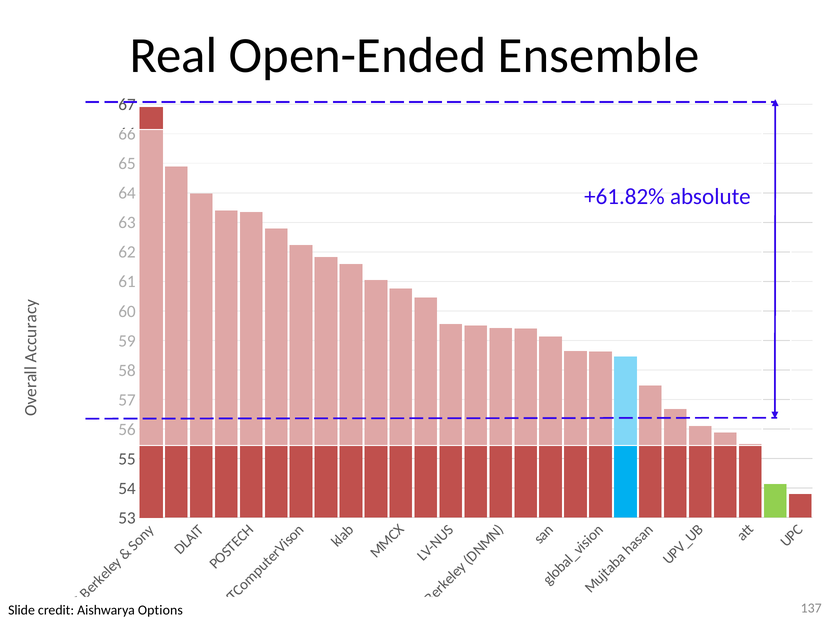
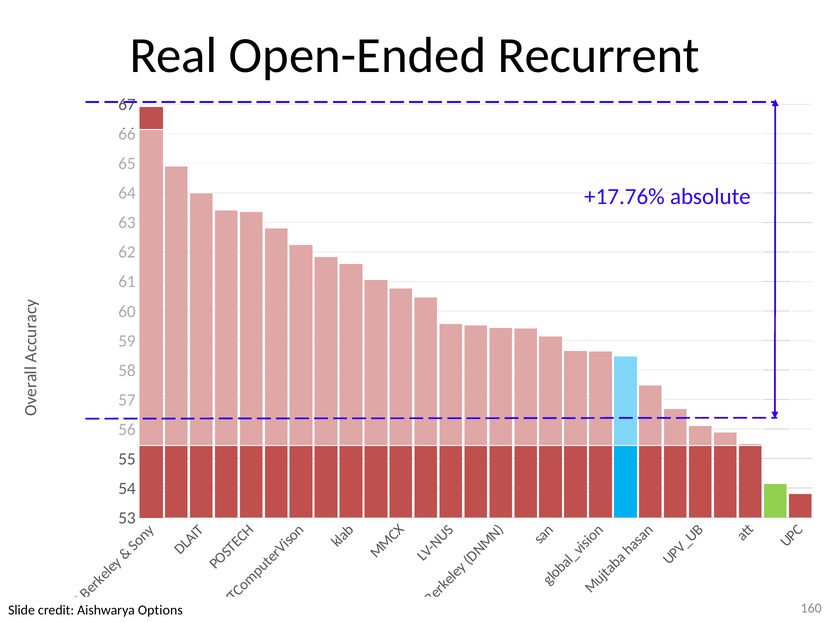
Ensemble: Ensemble -> Recurrent
+61.82%: +61.82% -> +17.76%
137: 137 -> 160
